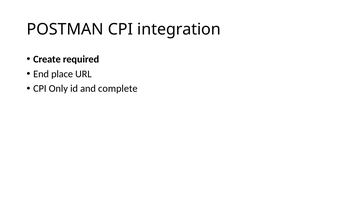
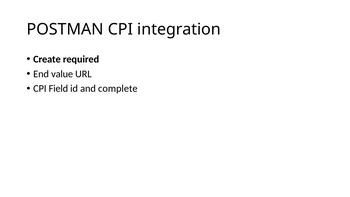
place: place -> value
Only: Only -> Field
